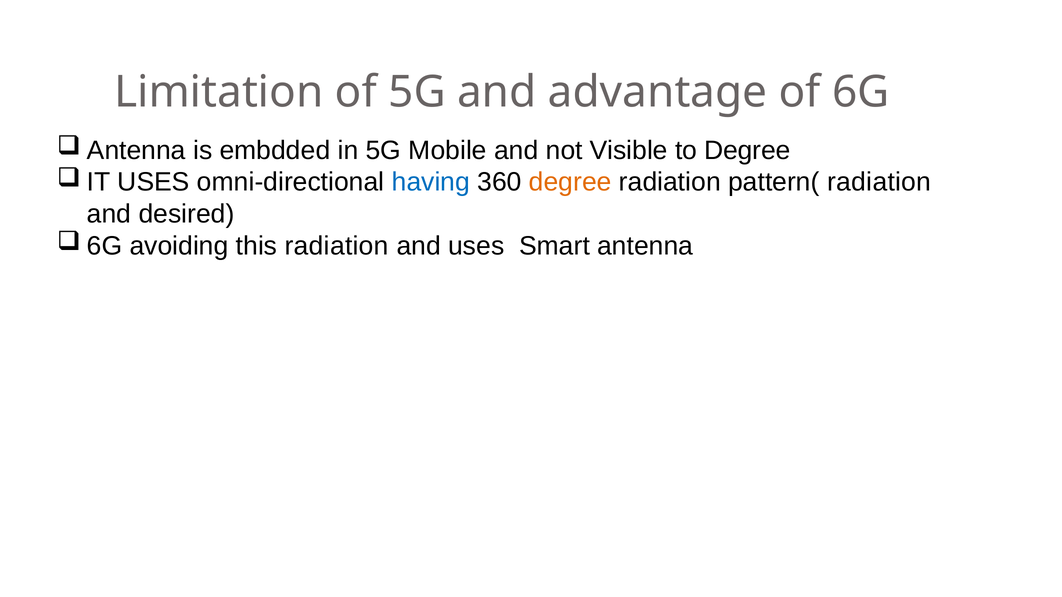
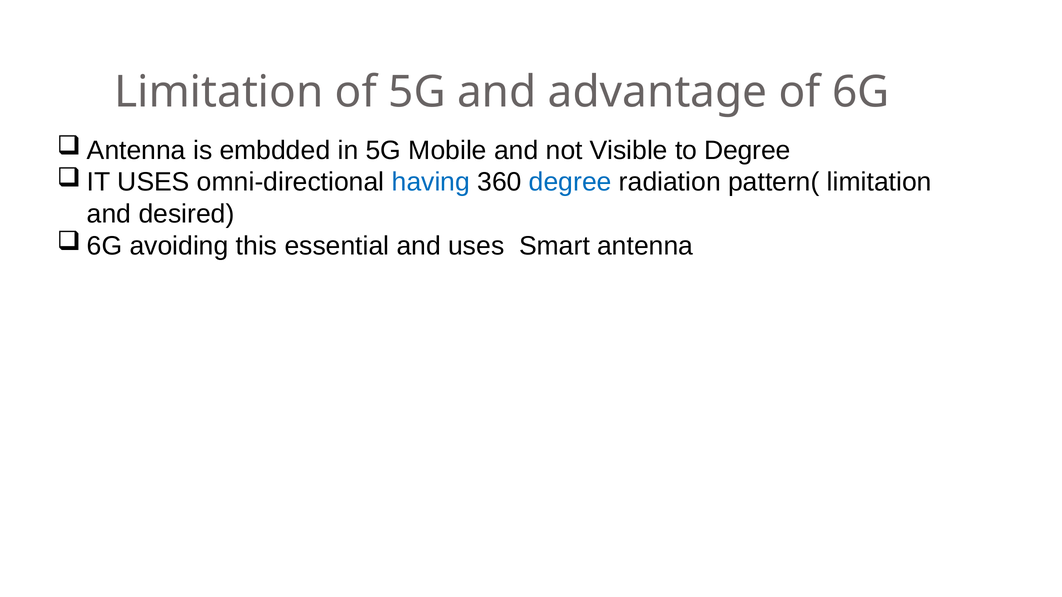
degree at (570, 182) colour: orange -> blue
pattern( radiation: radiation -> limitation
this radiation: radiation -> essential
